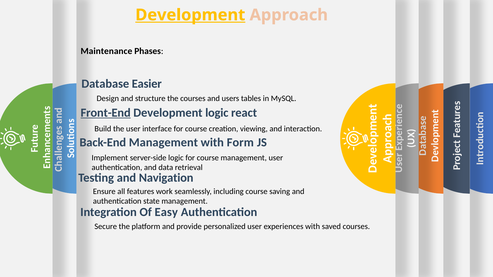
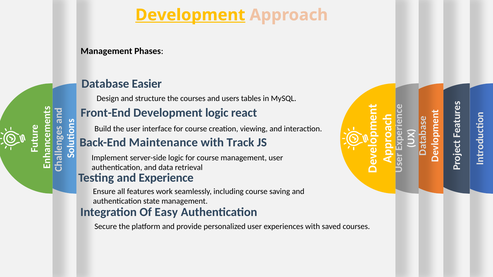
Maintenance at (106, 51): Maintenance -> Management
Front-End underline: present -> none
Back-End Management: Management -> Maintenance
Form: Form -> Track
Navigation: Navigation -> Experience
